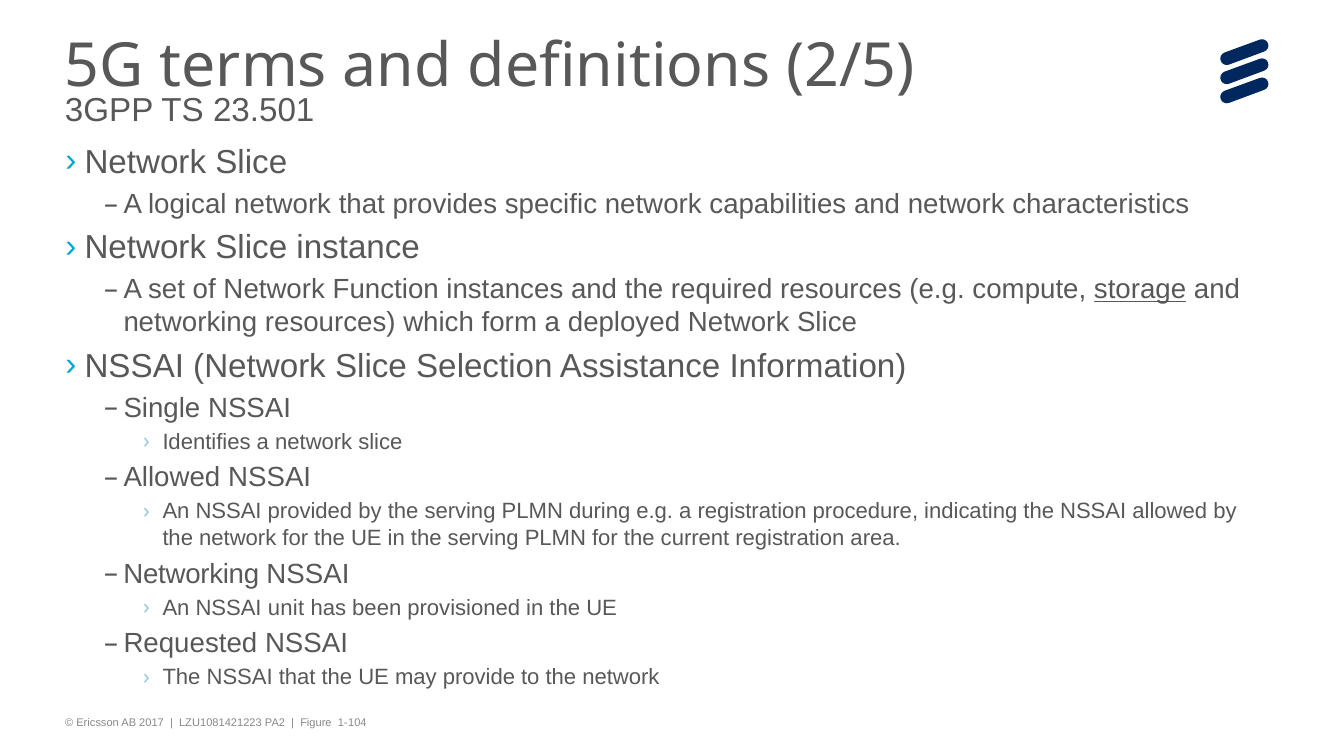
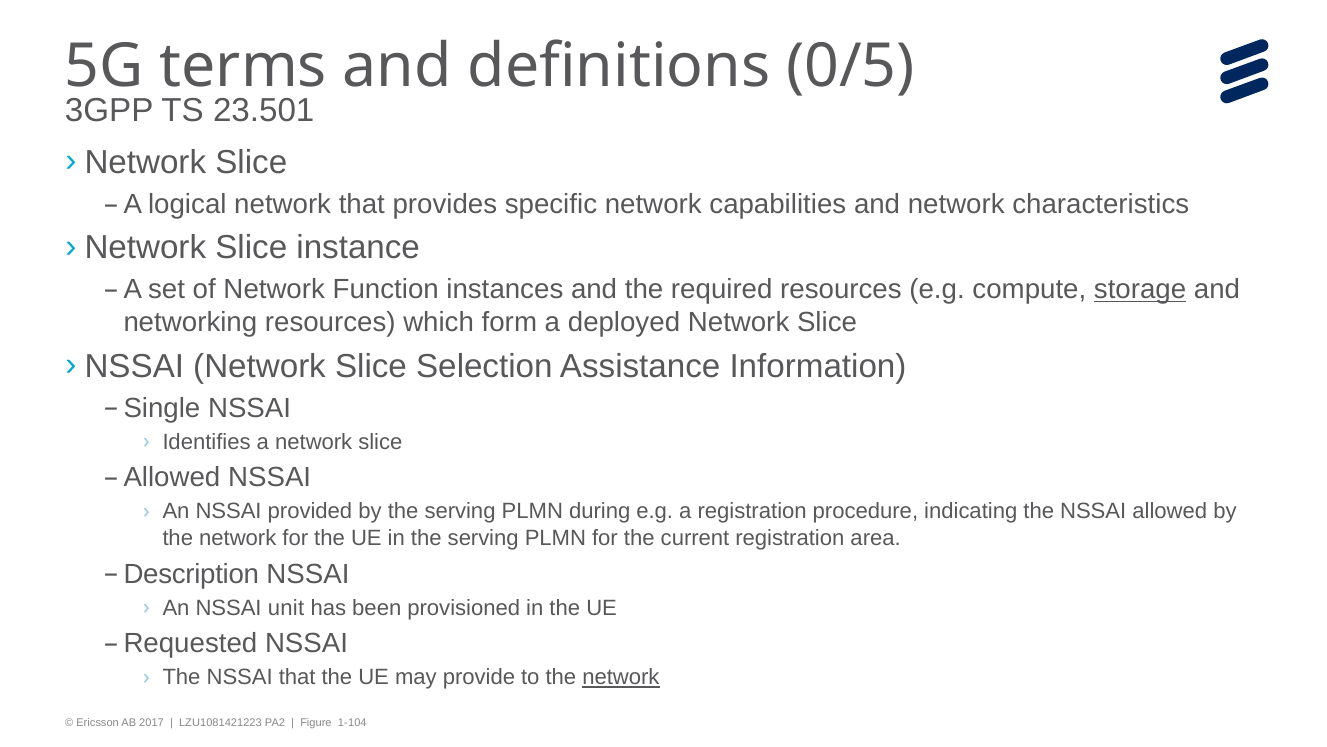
2/5: 2/5 -> 0/5
Networking at (191, 574): Networking -> Description
network at (621, 677) underline: none -> present
